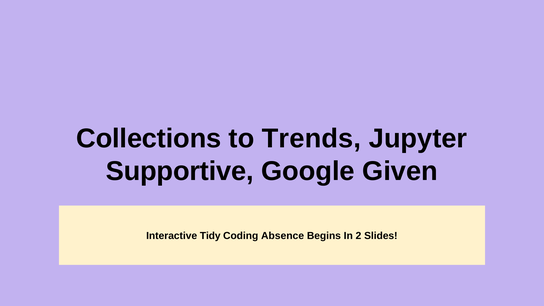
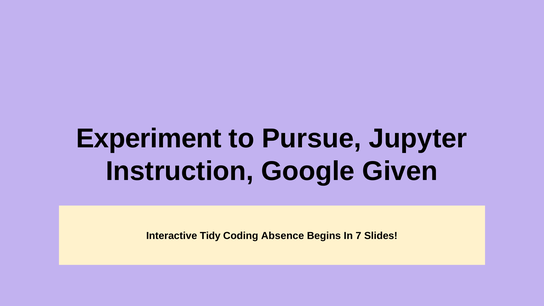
Collections: Collections -> Experiment
Trends: Trends -> Pursue
Supportive: Supportive -> Instruction
2: 2 -> 7
